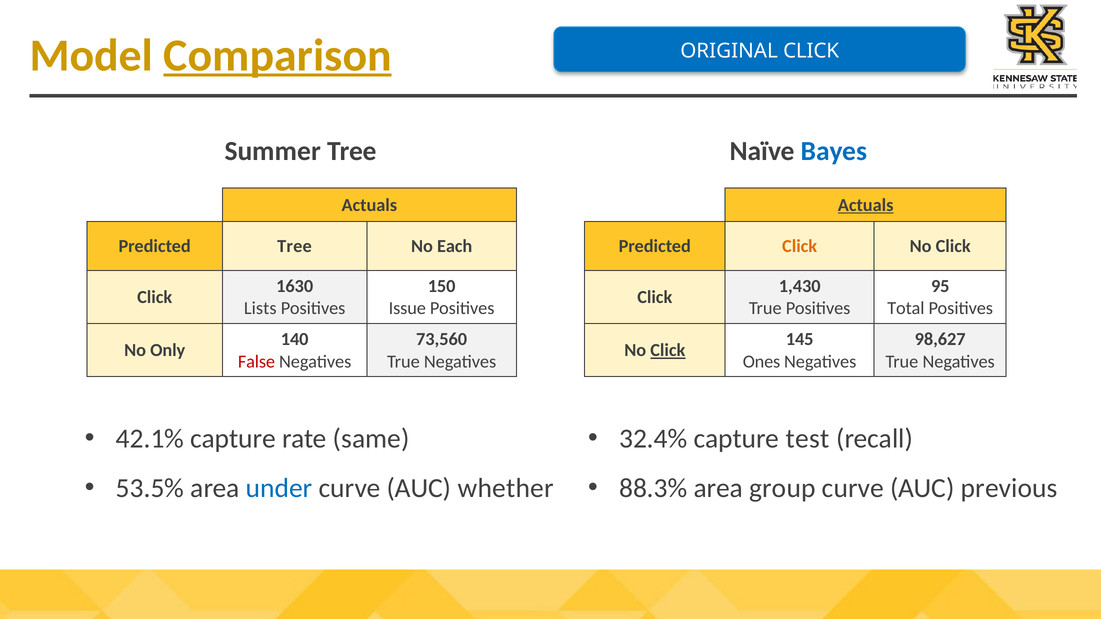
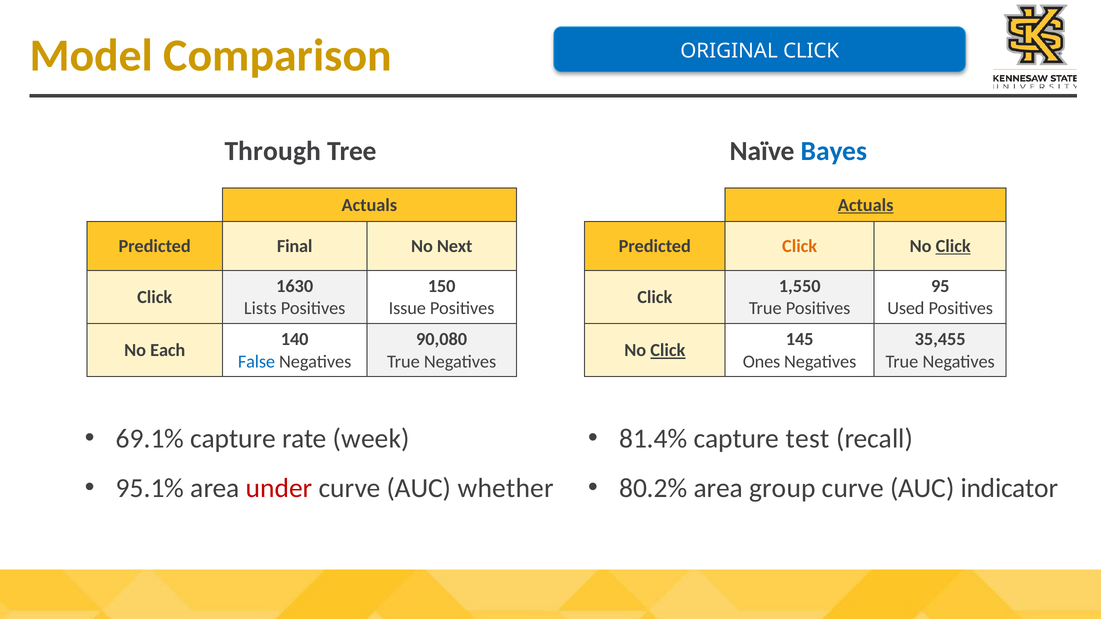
Comparison underline: present -> none
Summer: Summer -> Through
Predicted Tree: Tree -> Final
Each: Each -> Next
Click at (953, 246) underline: none -> present
1,430: 1,430 -> 1,550
Total: Total -> Used
73,560: 73,560 -> 90,080
98,627: 98,627 -> 35,455
Only: Only -> Each
False colour: red -> blue
42.1%: 42.1% -> 69.1%
same: same -> week
32.4%: 32.4% -> 81.4%
53.5%: 53.5% -> 95.1%
under colour: blue -> red
88.3%: 88.3% -> 80.2%
previous: previous -> indicator
